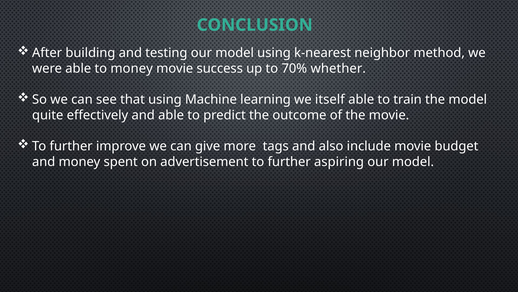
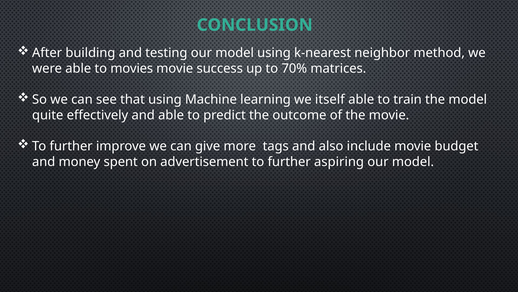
to money: money -> movies
whether: whether -> matrices
